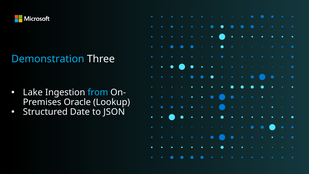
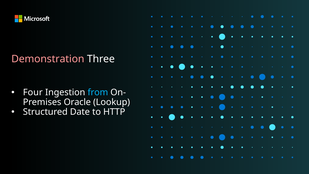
Demonstration colour: light blue -> pink
Lake: Lake -> Four
JSON: JSON -> HTTP
